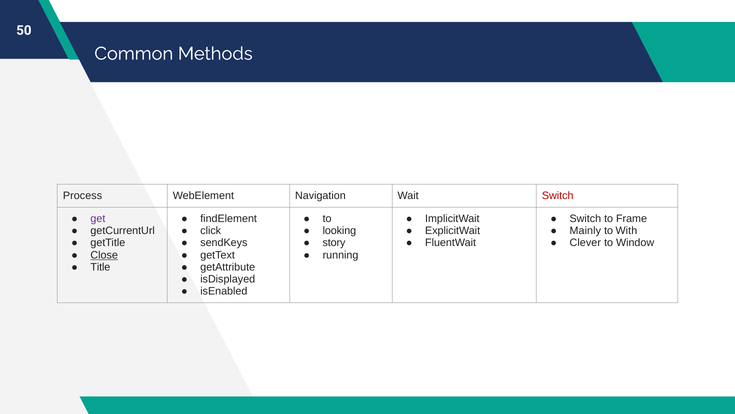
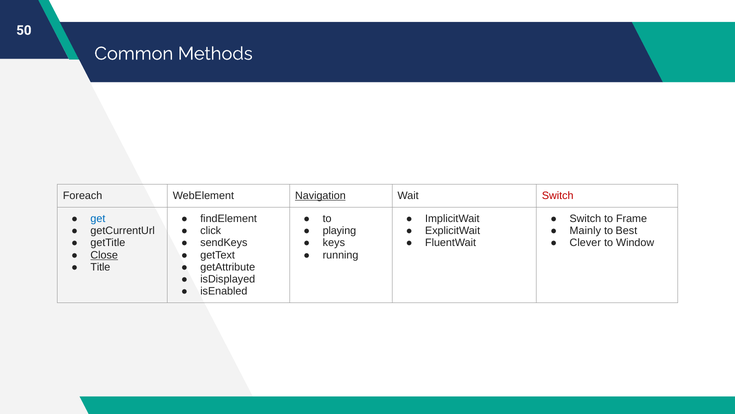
Process: Process -> Foreach
Navigation underline: none -> present
get colour: purple -> blue
looking: looking -> playing
With: With -> Best
story: story -> keys
